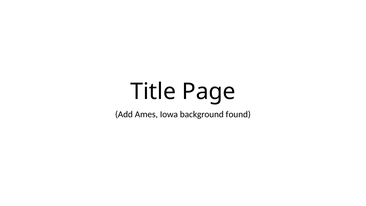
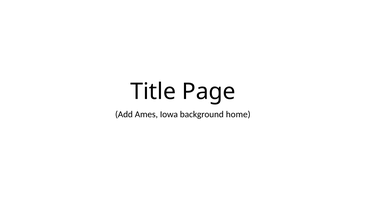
found: found -> home
